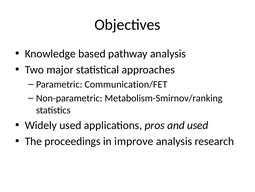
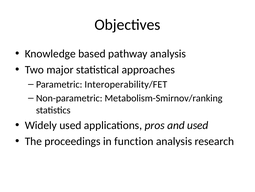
Communication/FET: Communication/FET -> Interoperability/FET
improve: improve -> function
